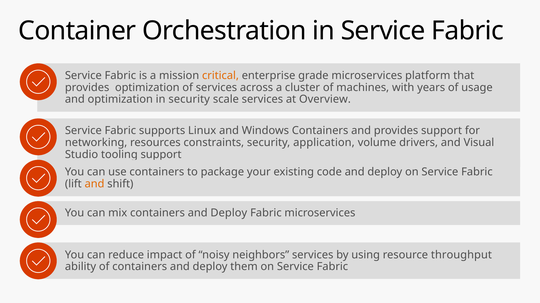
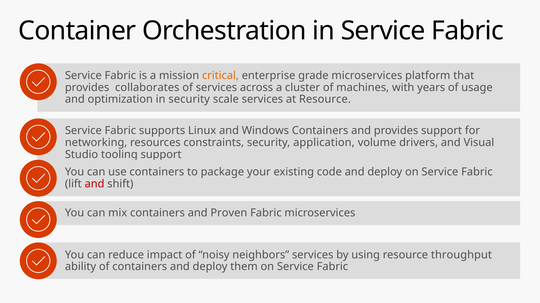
provides optimization: optimization -> collaborates
at Overview: Overview -> Resource
and at (95, 184) colour: orange -> red
mix containers and Deploy: Deploy -> Proven
